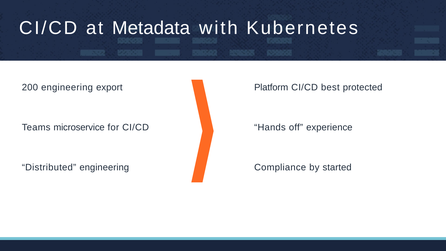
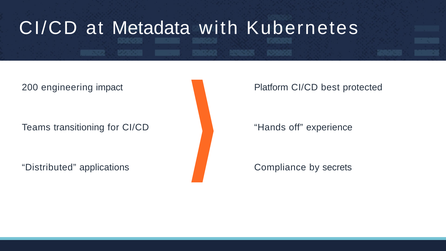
export: export -> impact
microservice: microservice -> transitioning
Distributed engineering: engineering -> applications
started: started -> secrets
